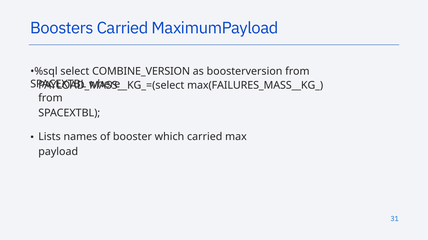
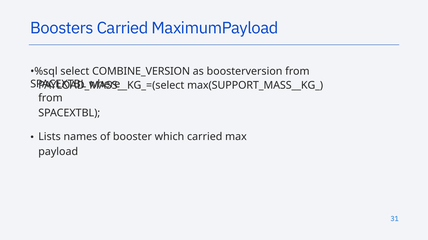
max(FAILURES_MASS__KG_: max(FAILURES_MASS__KG_ -> max(SUPPORT_MASS__KG_
